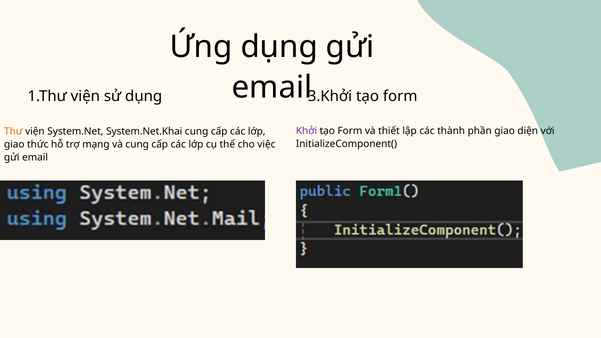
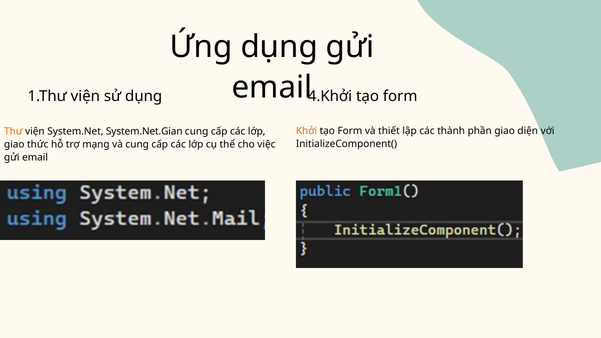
3.Khởi: 3.Khởi -> 4.Khởi
Khởi colour: purple -> orange
System.Net.Khai: System.Net.Khai -> System.Net.Gian
